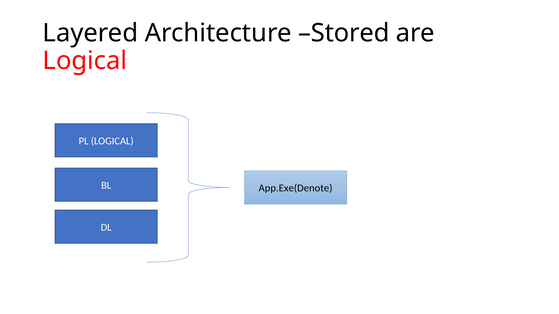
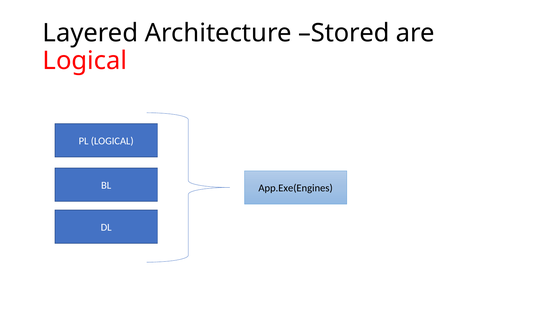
App.Exe(Denote: App.Exe(Denote -> App.Exe(Engines
